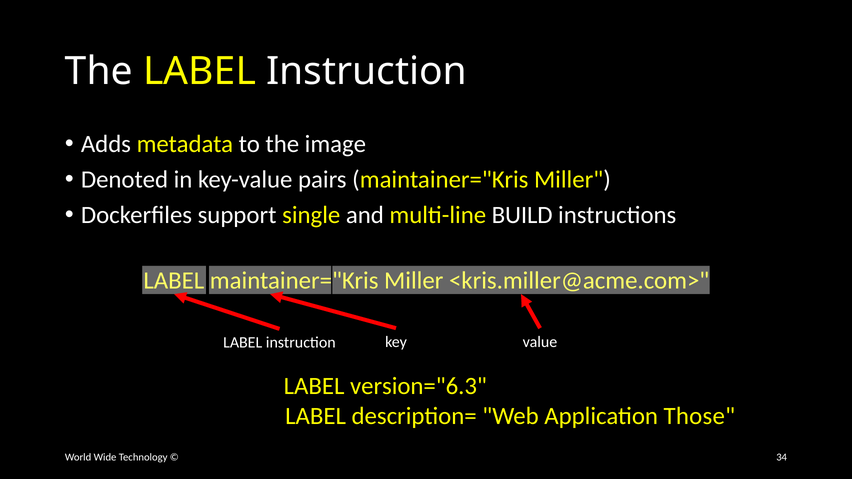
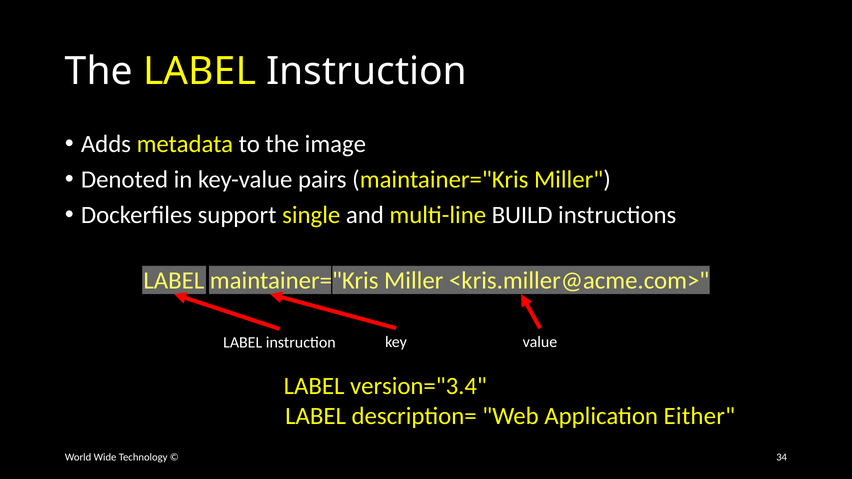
version="6.3: version="6.3 -> version="3.4
Those: Those -> Either
